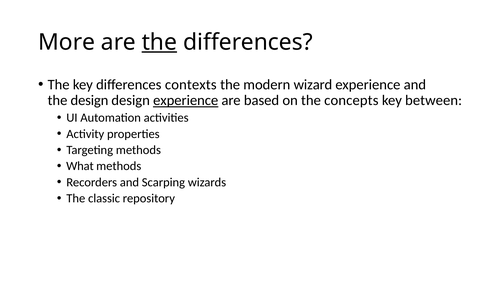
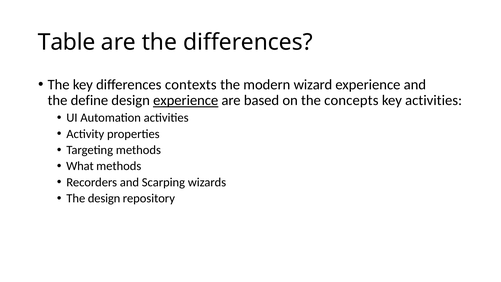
More: More -> Table
the at (159, 42) underline: present -> none
the design: design -> define
key between: between -> activities
The classic: classic -> design
